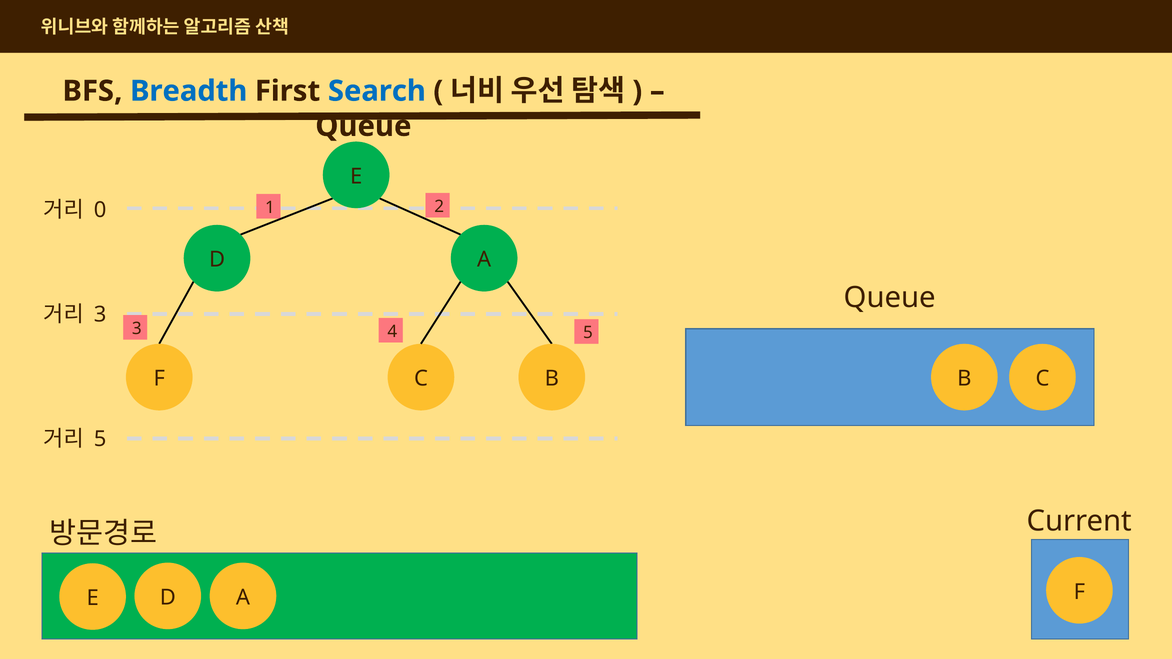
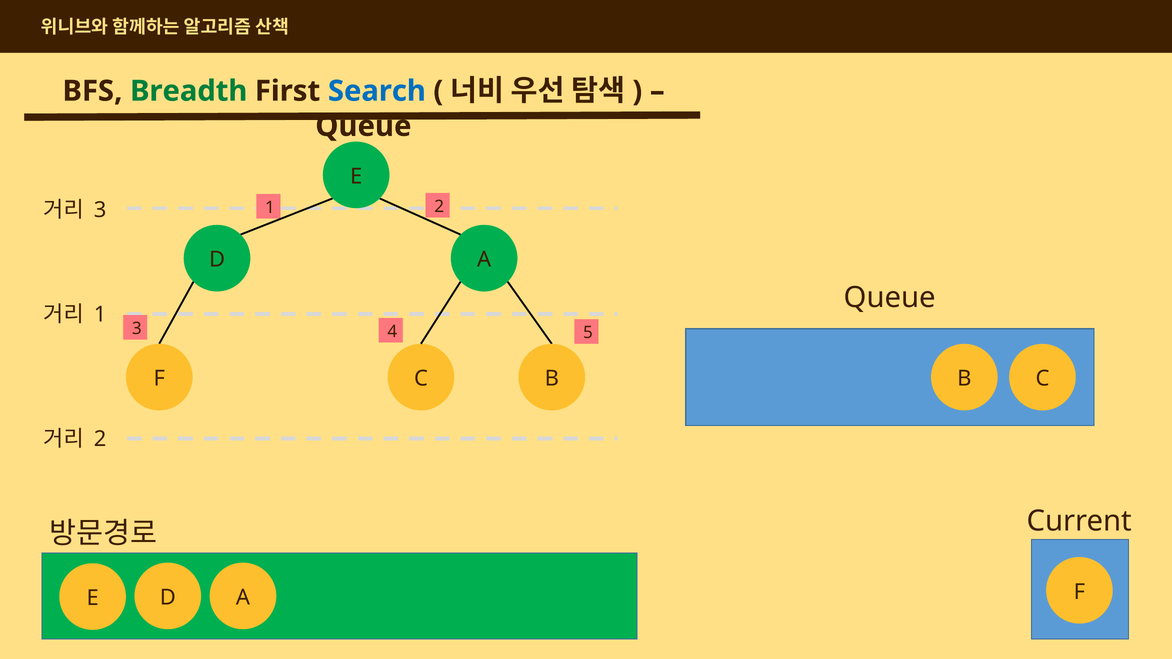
Breadth colour: blue -> green
0 at (100, 210): 0 -> 3
3 at (100, 315): 3 -> 1
5 at (100, 439): 5 -> 2
